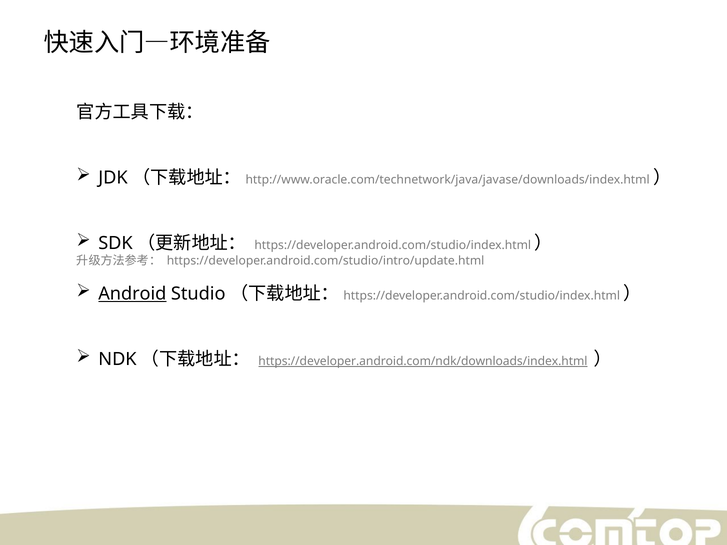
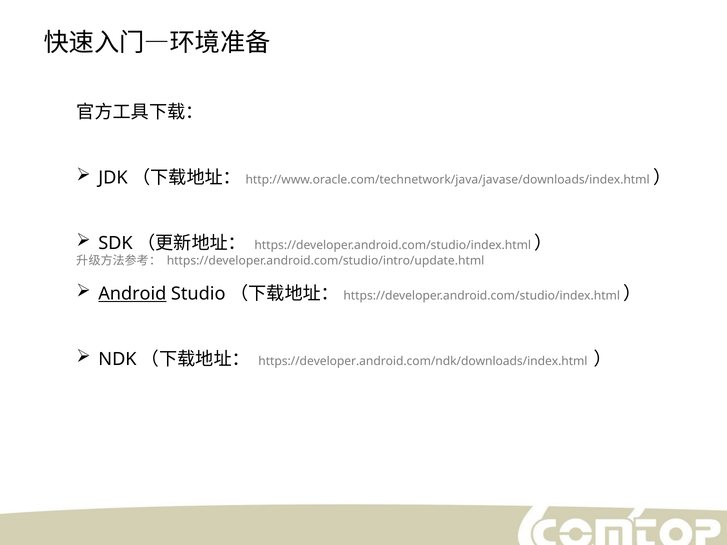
https://developer.android.com/ndk/downloads/index.html underline: present -> none
